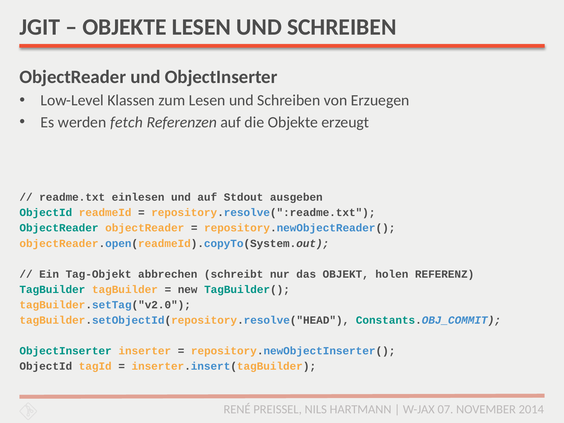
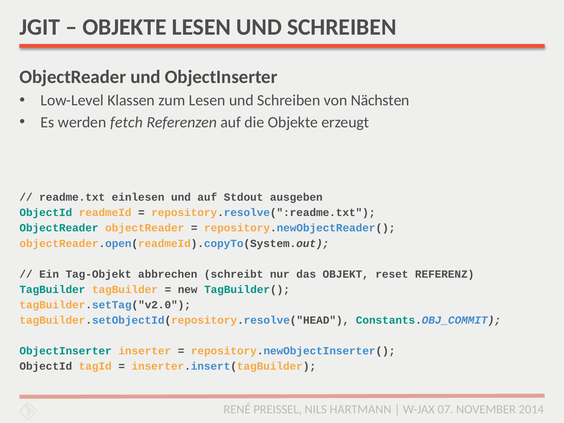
Erzuegen: Erzuegen -> Nächsten
holen: holen -> reset
